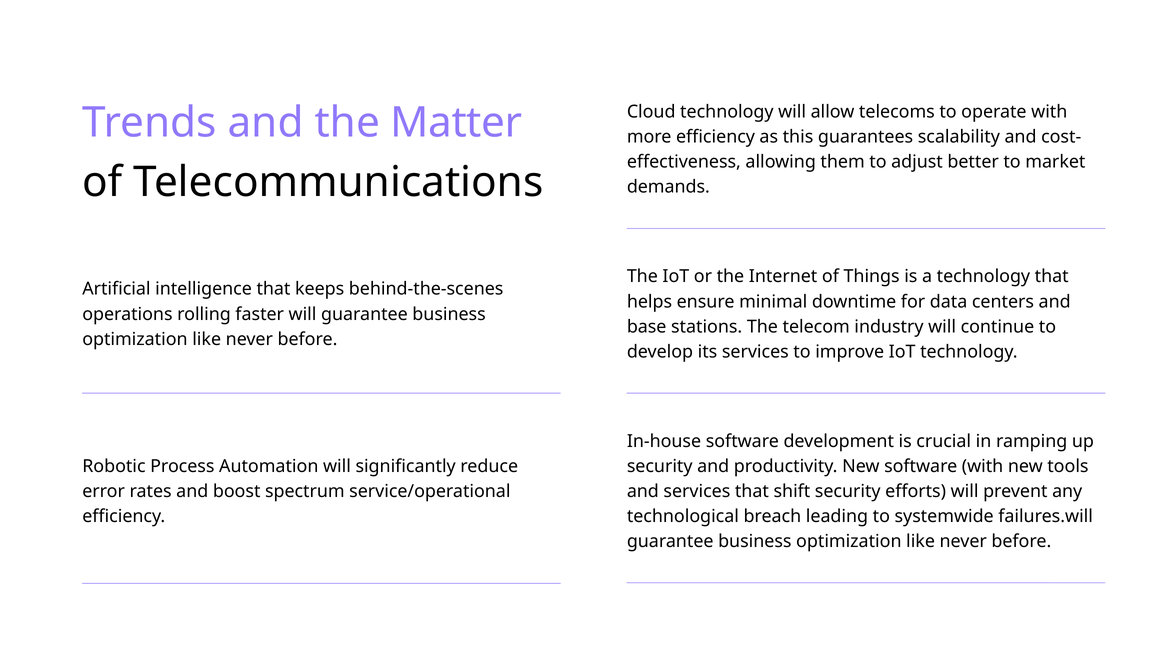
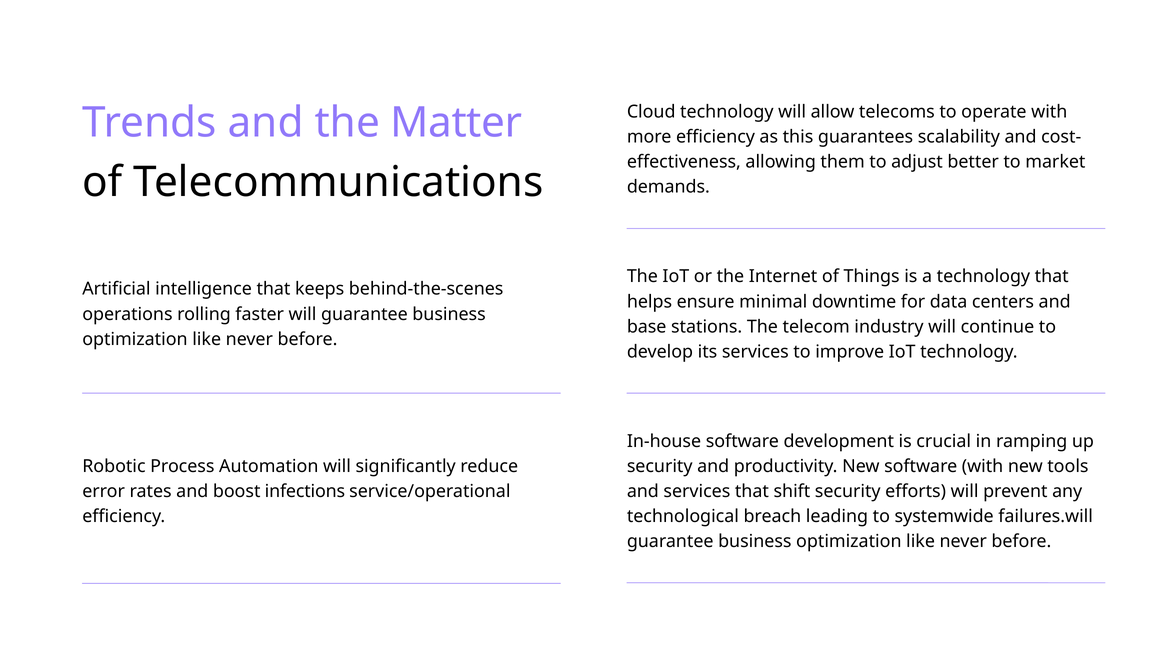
spectrum: spectrum -> infections
